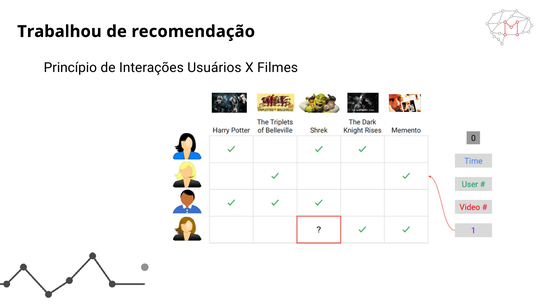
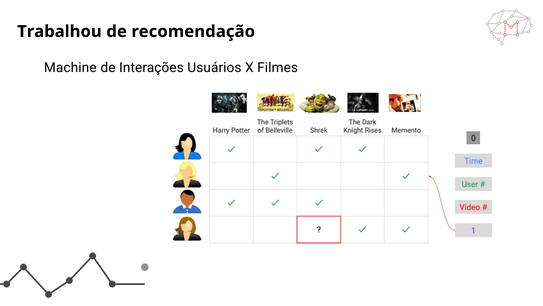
Princípio: Princípio -> Machine
